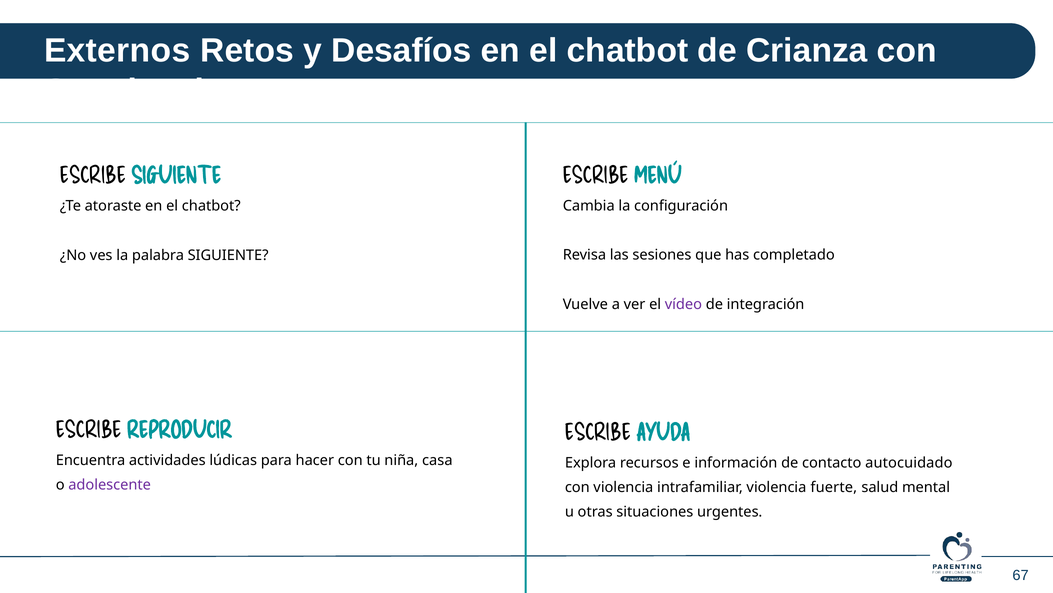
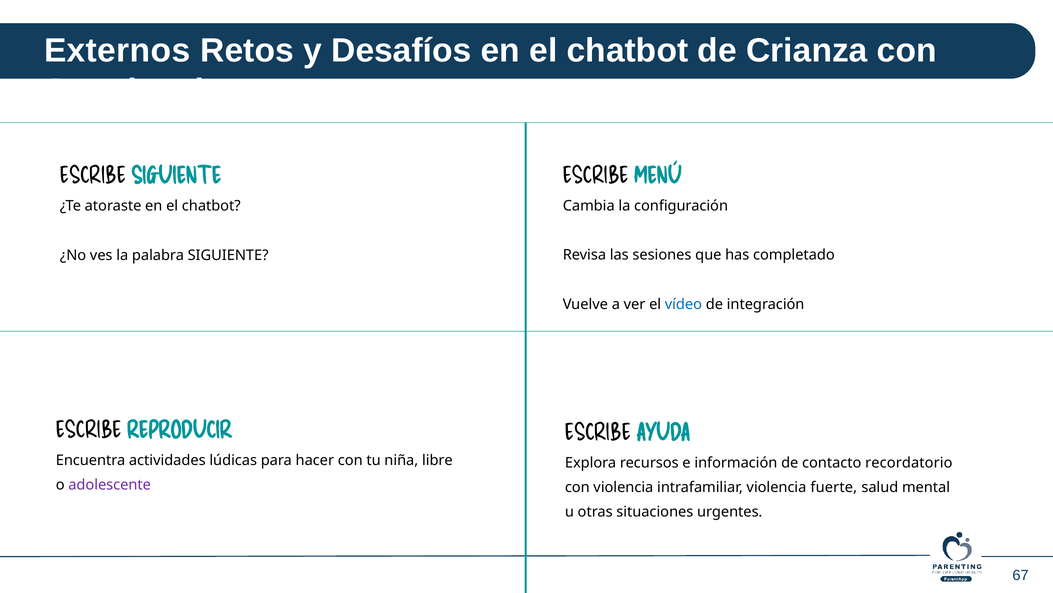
vídeo colour: purple -> blue
casa: casa -> libre
autocuidado: autocuidado -> recordatorio
